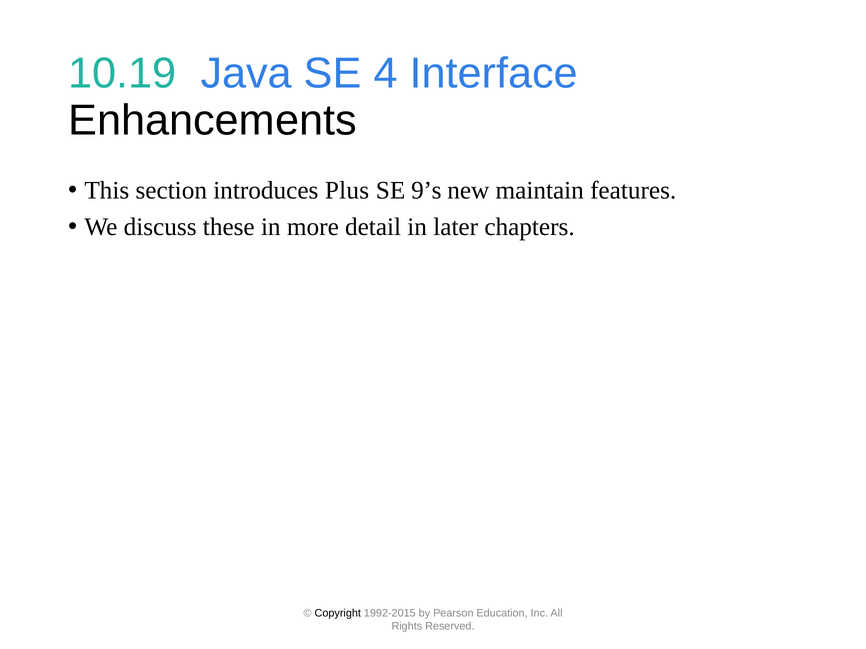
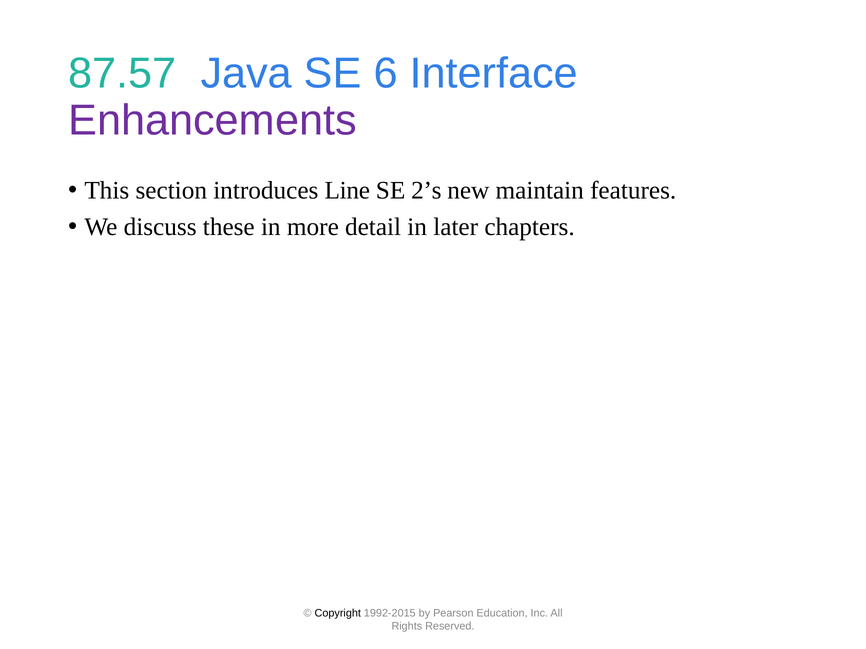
10.19: 10.19 -> 87.57
4: 4 -> 6
Enhancements colour: black -> purple
Plus: Plus -> Line
9’s: 9’s -> 2’s
